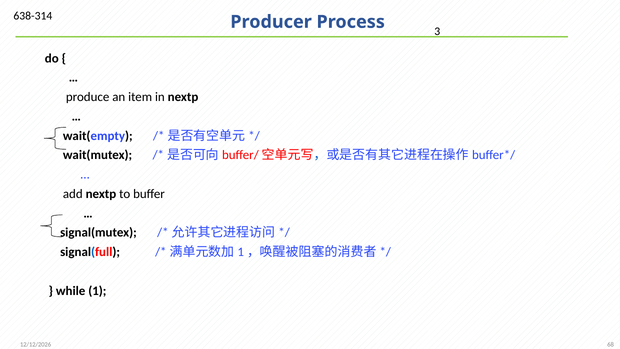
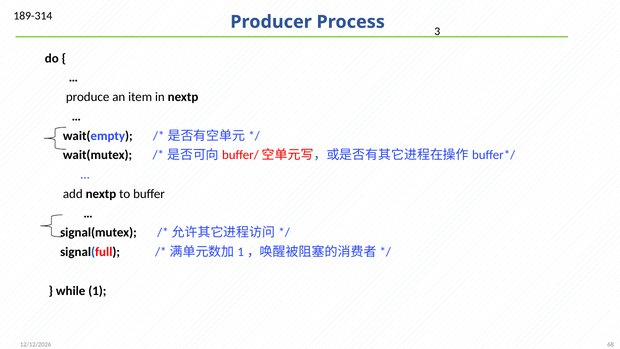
638-314: 638-314 -> 189-314
